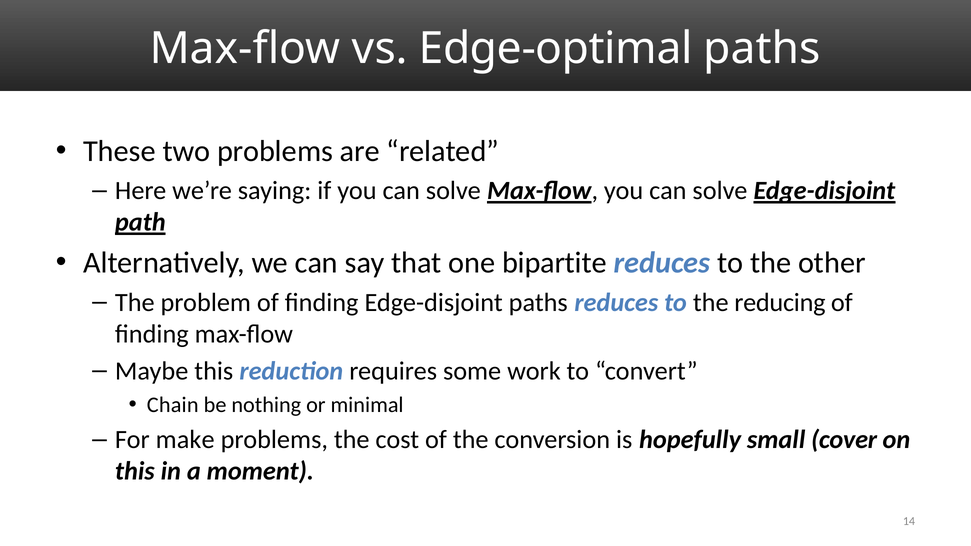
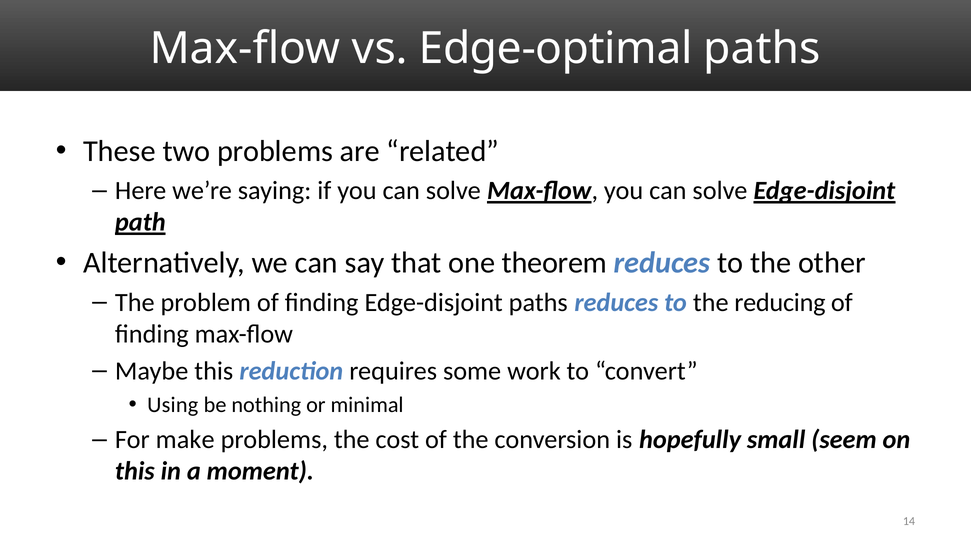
bipartite: bipartite -> theorem
Chain: Chain -> Using
cover: cover -> seem
